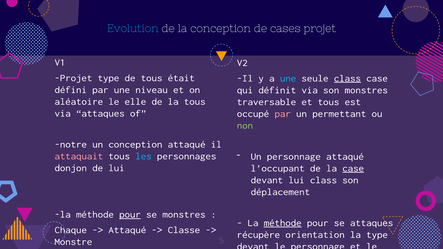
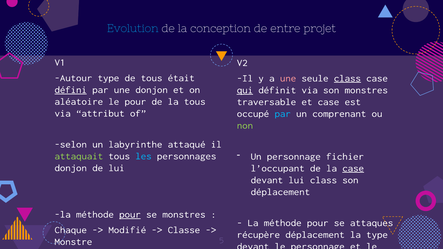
cases: cases -> entre
Projet at (73, 78): Projet -> Autour
une at (288, 78) colour: light blue -> pink
défini underline: none -> present
une niveau: niveau -> donjon
qui underline: none -> present
le elle: elle -> pour
et tous: tous -> case
via attaques: attaques -> attribut
par at (283, 114) colour: pink -> light blue
permettant: permettant -> comprenant
notre: notre -> selon
un conception: conception -> labyrinthe
personnage attaqué: attaqué -> fichier
attaquait colour: pink -> light green
méthode at (283, 223) underline: present -> none
Attaqué at (127, 230): Attaqué -> Modifié
récupère orientation: orientation -> déplacement
